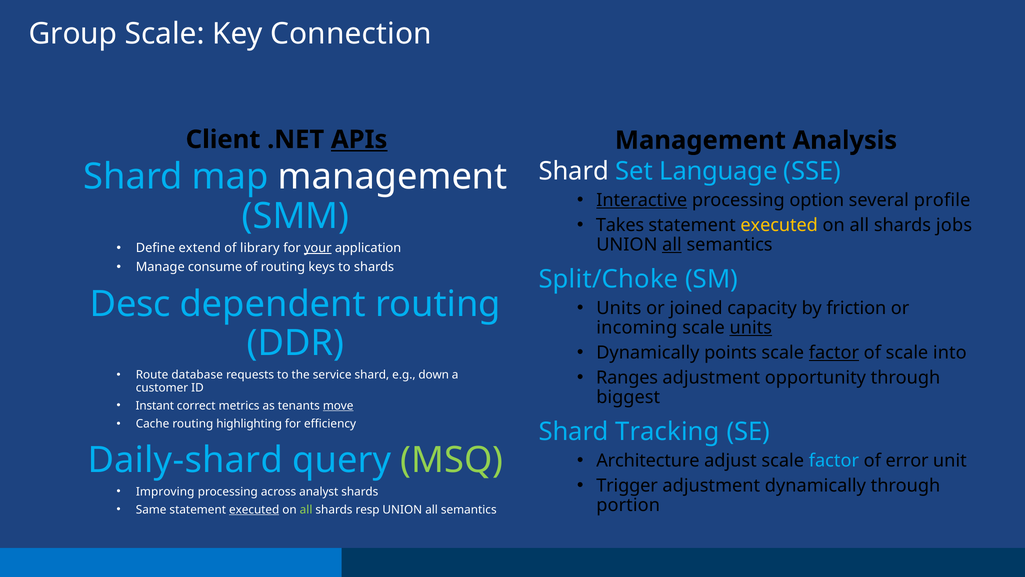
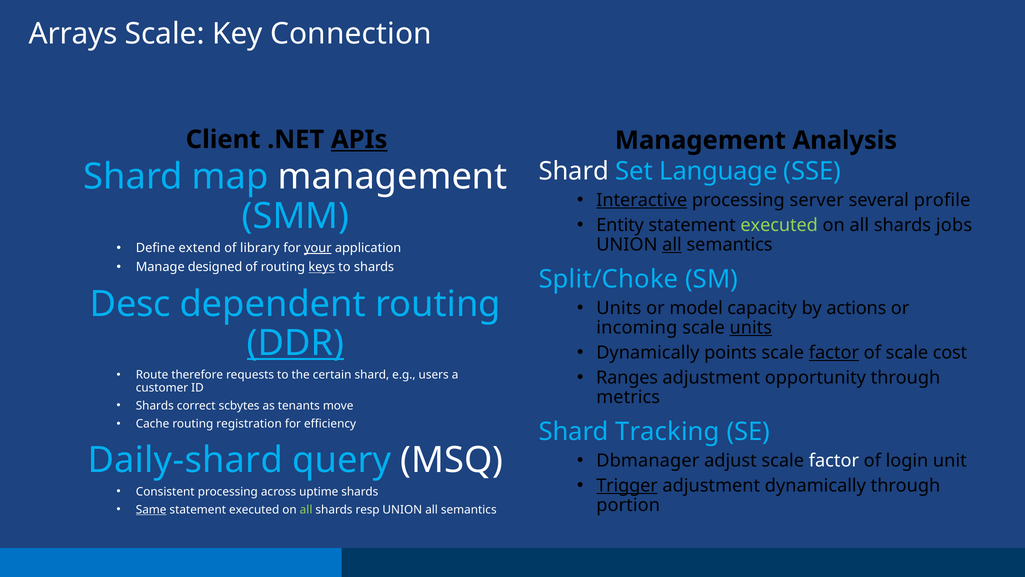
Group: Group -> Arrays
option: option -> server
Takes: Takes -> Entity
executed at (779, 225) colour: yellow -> light green
consume: consume -> designed
keys underline: none -> present
joined: joined -> model
friction: friction -> actions
DDR underline: none -> present
into: into -> cost
database: database -> therefore
service: service -> certain
down: down -> users
biggest: biggest -> metrics
Instant at (155, 405): Instant -> Shards
metrics: metrics -> scbytes
move underline: present -> none
highlighting: highlighting -> registration
MSQ colour: light green -> white
Architecture: Architecture -> Dbmanager
factor at (834, 460) colour: light blue -> white
error: error -> login
Trigger underline: none -> present
Improving: Improving -> Consistent
analyst: analyst -> uptime
Same underline: none -> present
executed at (254, 509) underline: present -> none
